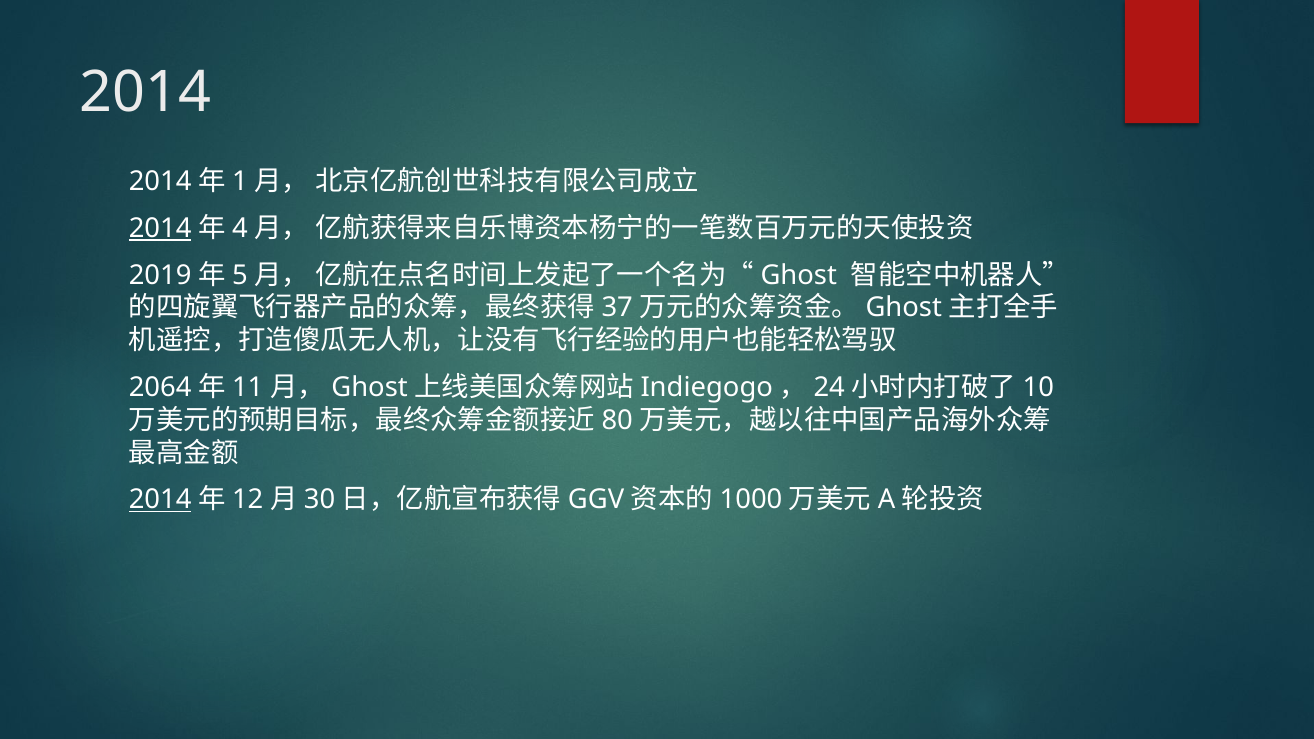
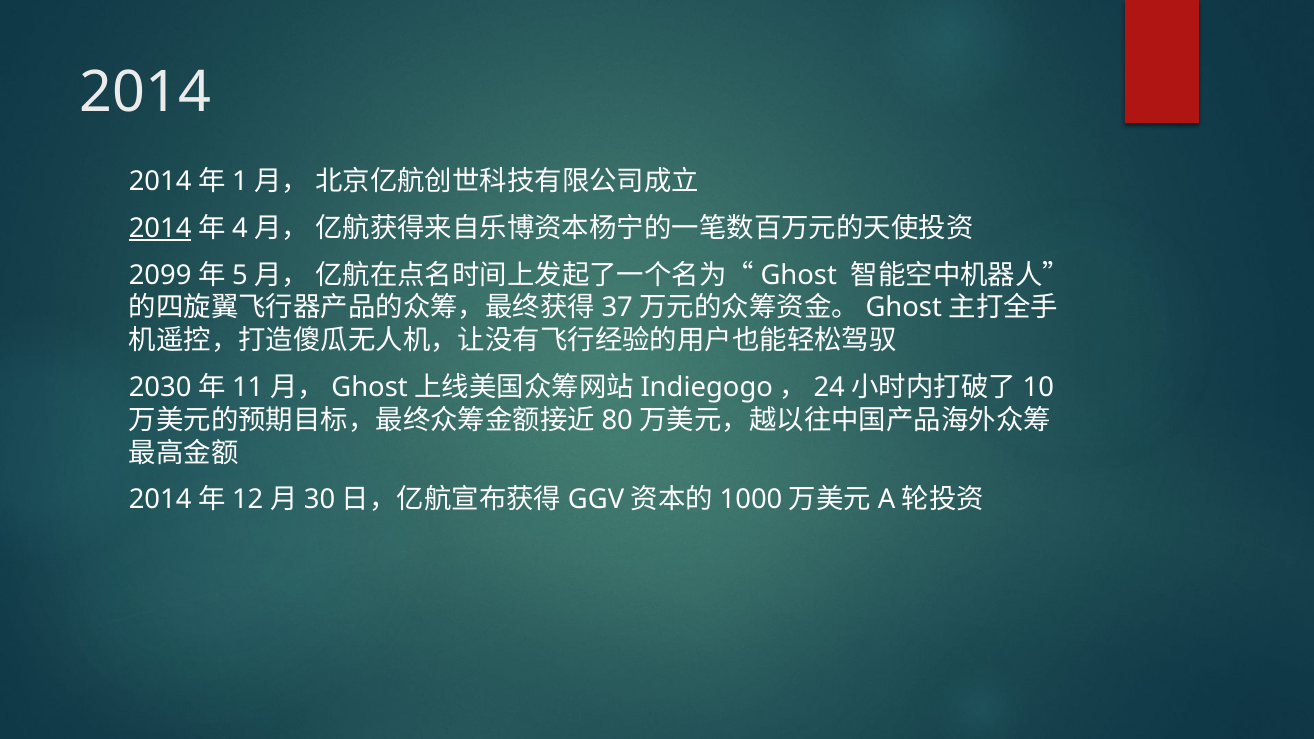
2019: 2019 -> 2099
2064: 2064 -> 2030
2014 at (160, 500) underline: present -> none
